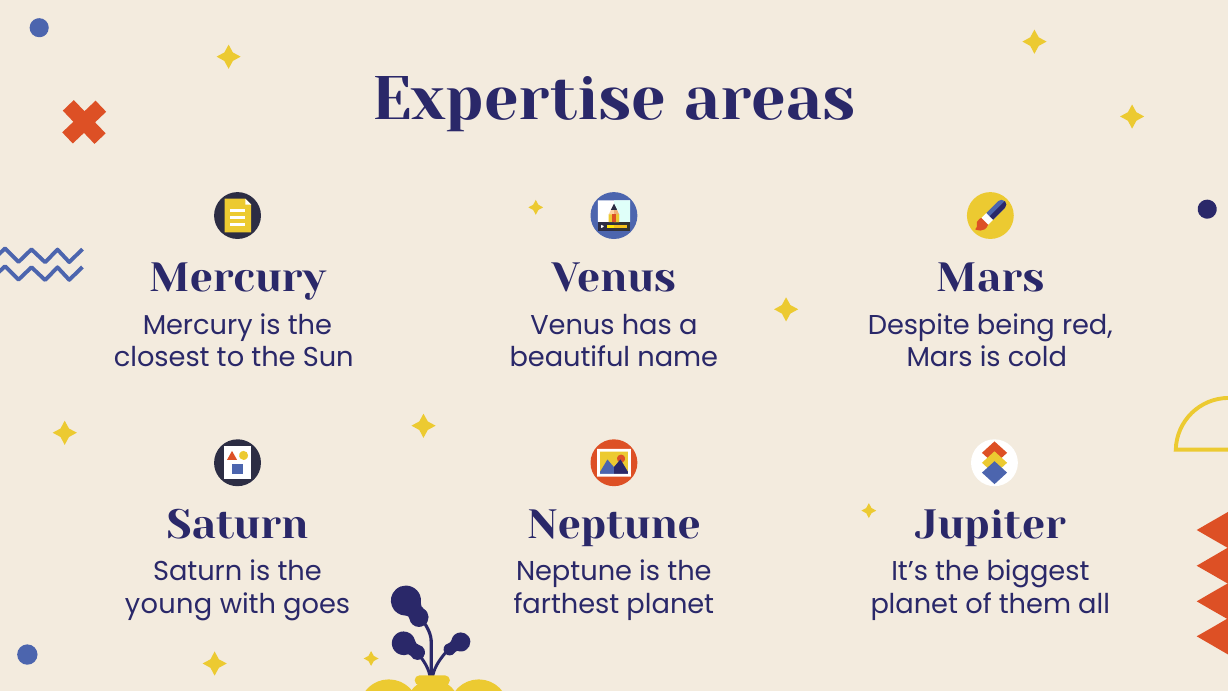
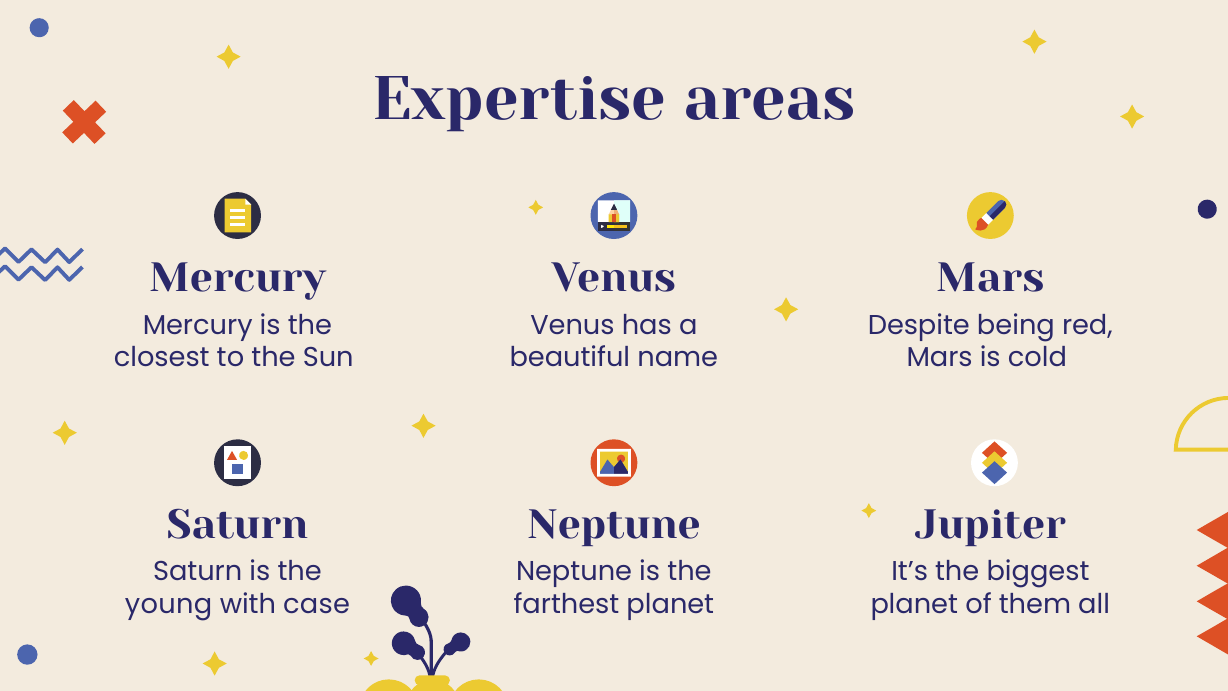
goes: goes -> case
